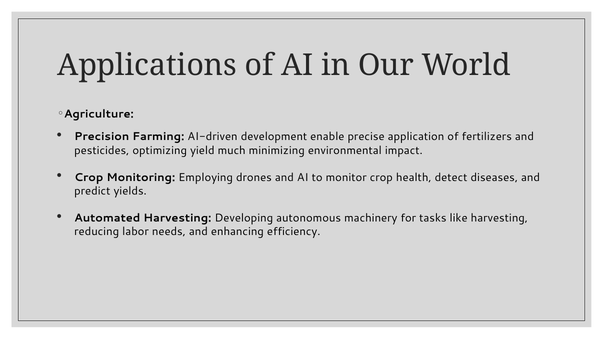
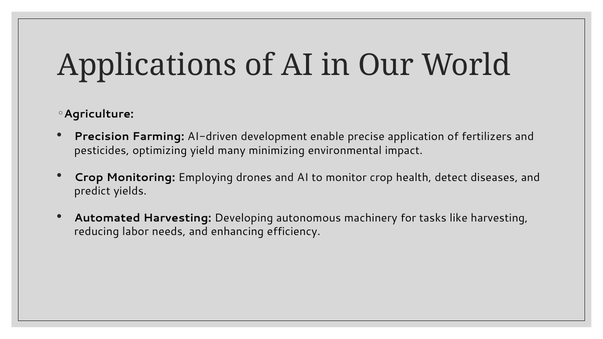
much: much -> many
